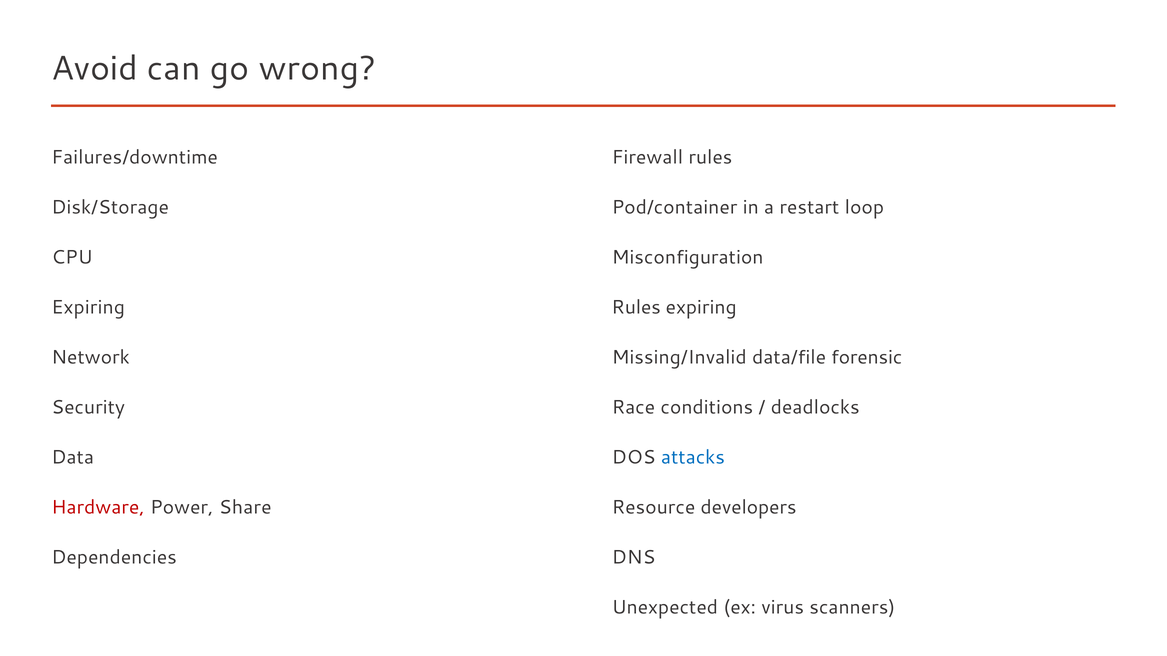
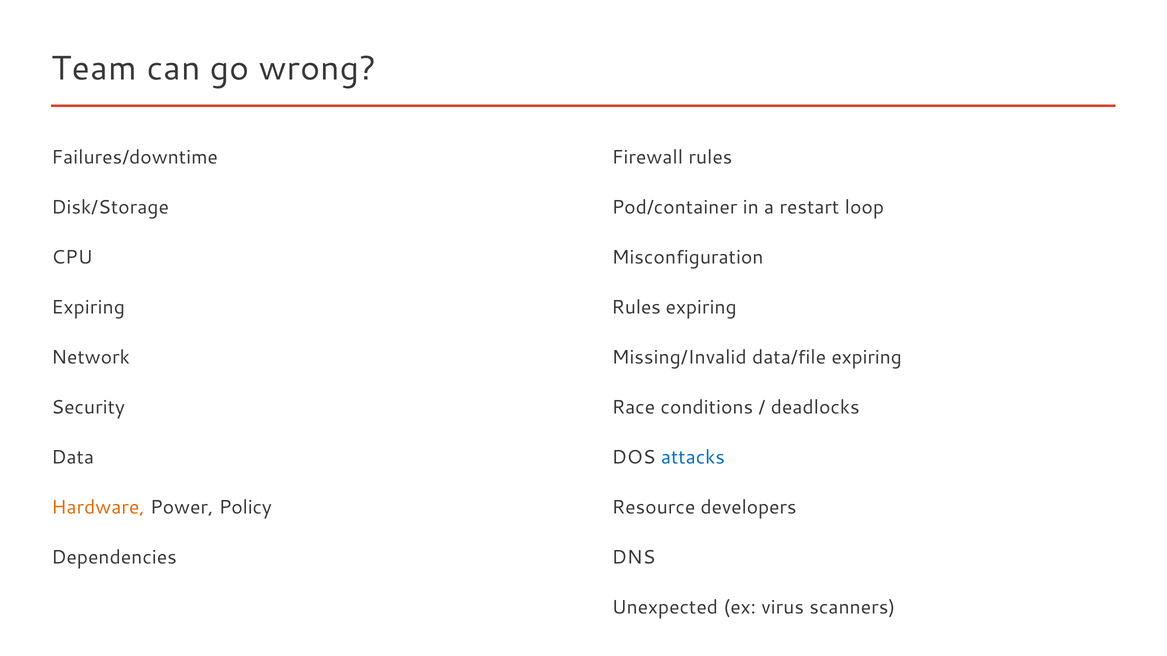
Avoid: Avoid -> Team
data/file forensic: forensic -> expiring
Hardware colour: red -> orange
Share: Share -> Policy
